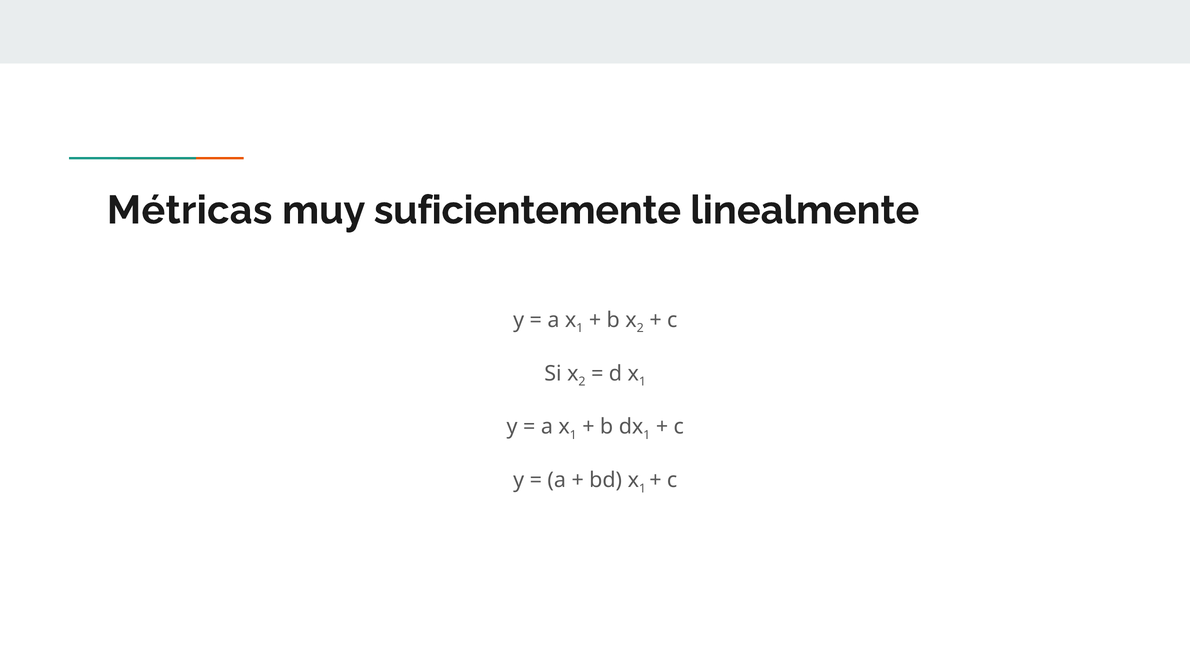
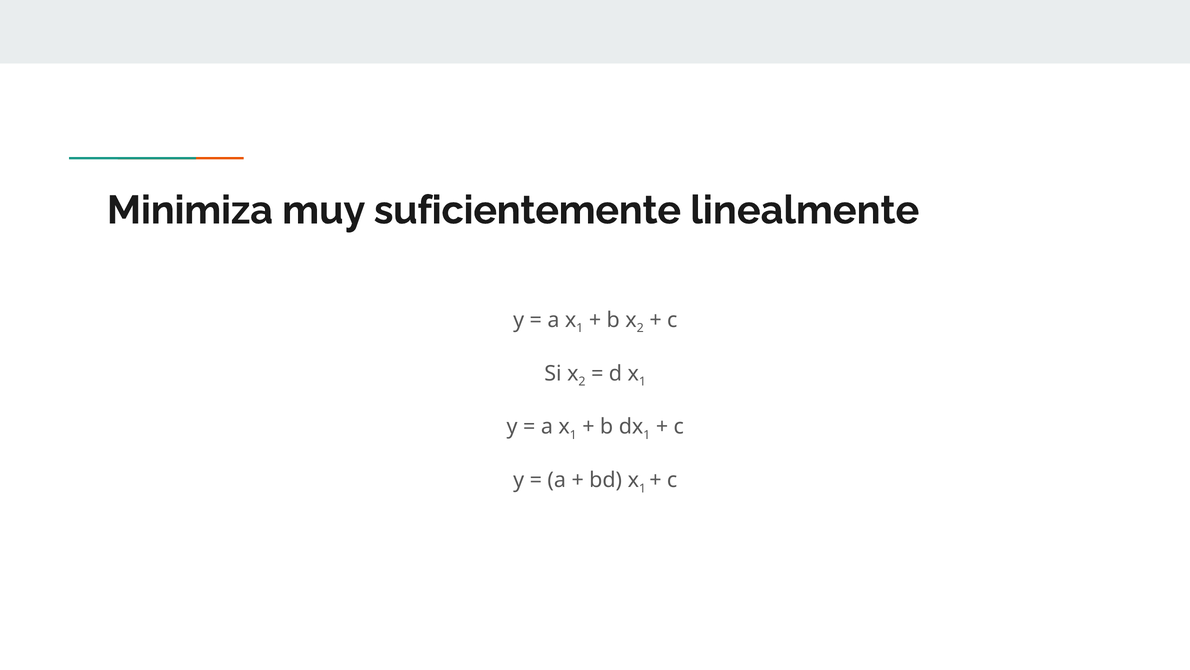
Métricas: Métricas -> Minimiza
